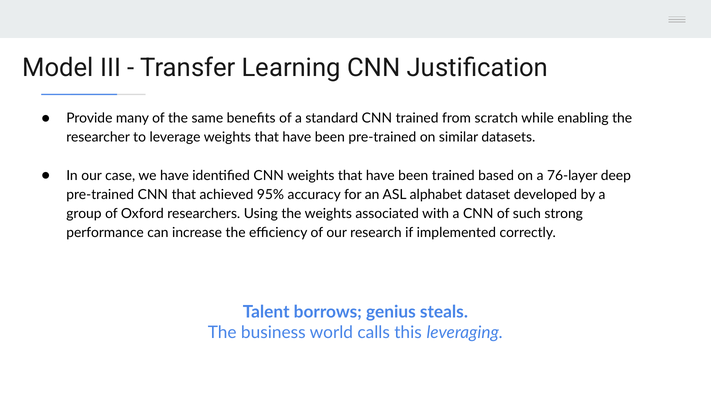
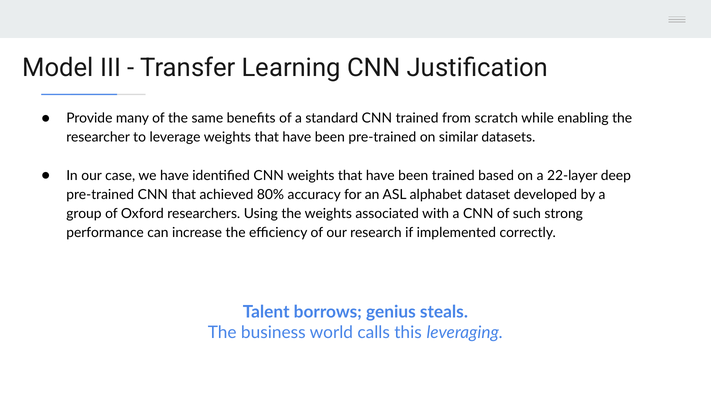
76-layer: 76-layer -> 22-layer
95%: 95% -> 80%
